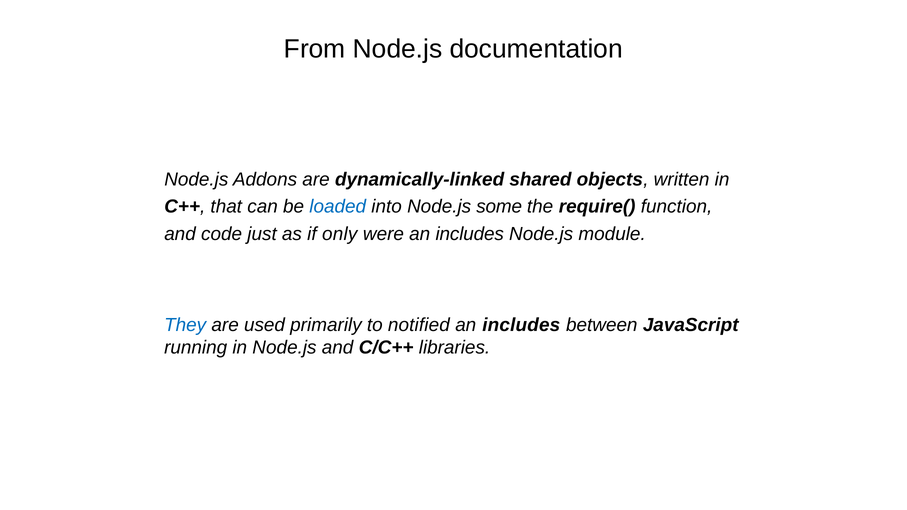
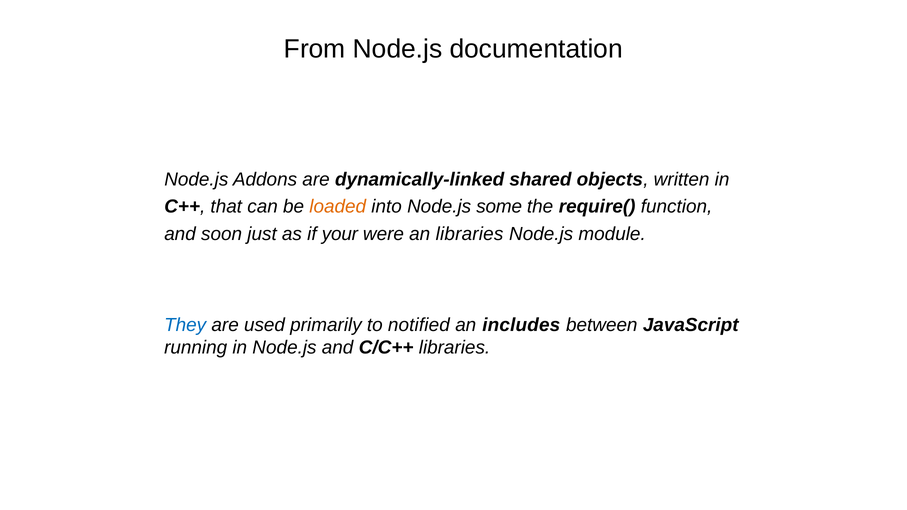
loaded colour: blue -> orange
code: code -> soon
only: only -> your
were an includes: includes -> libraries
